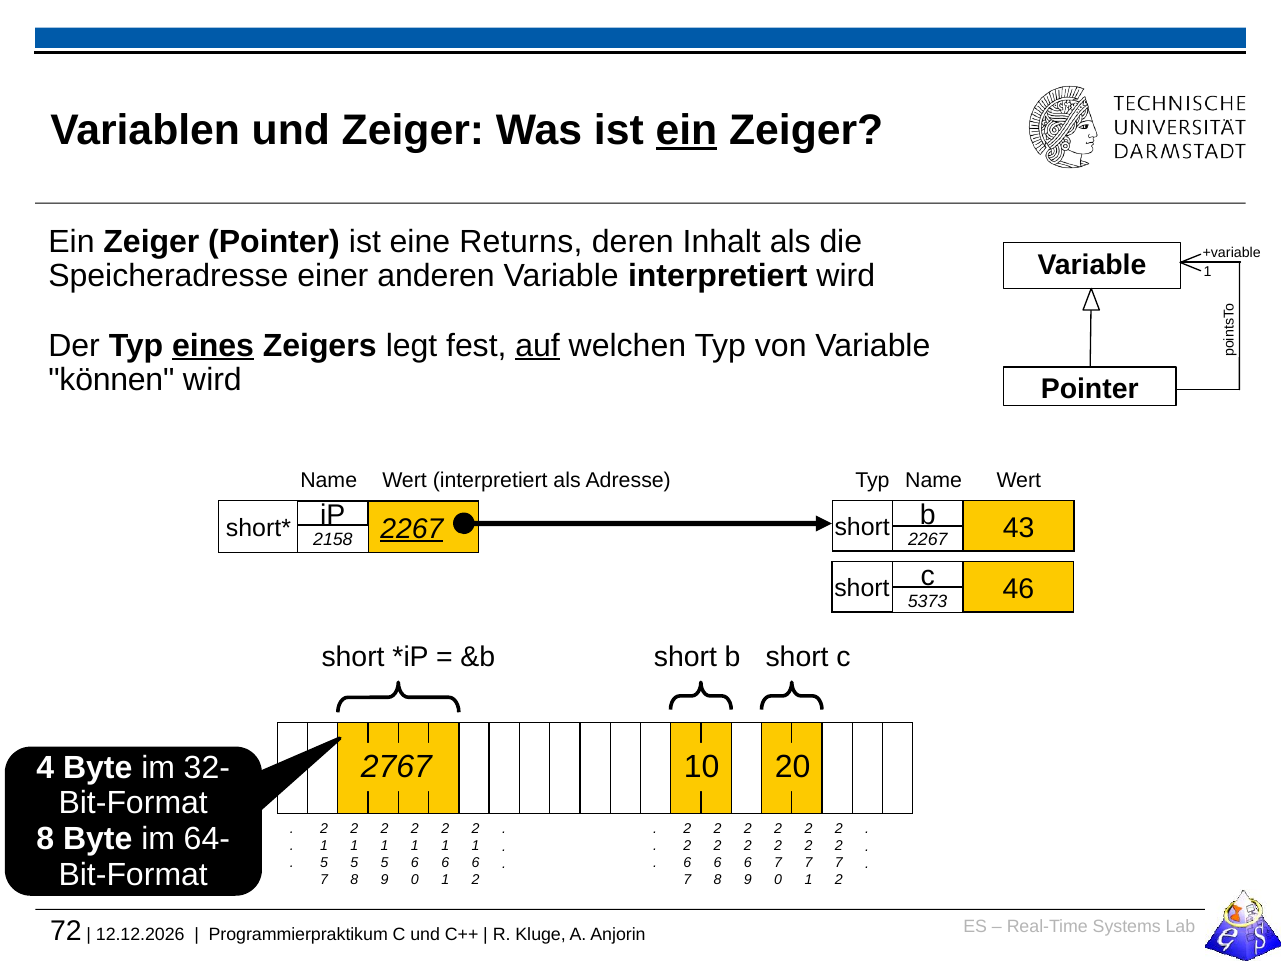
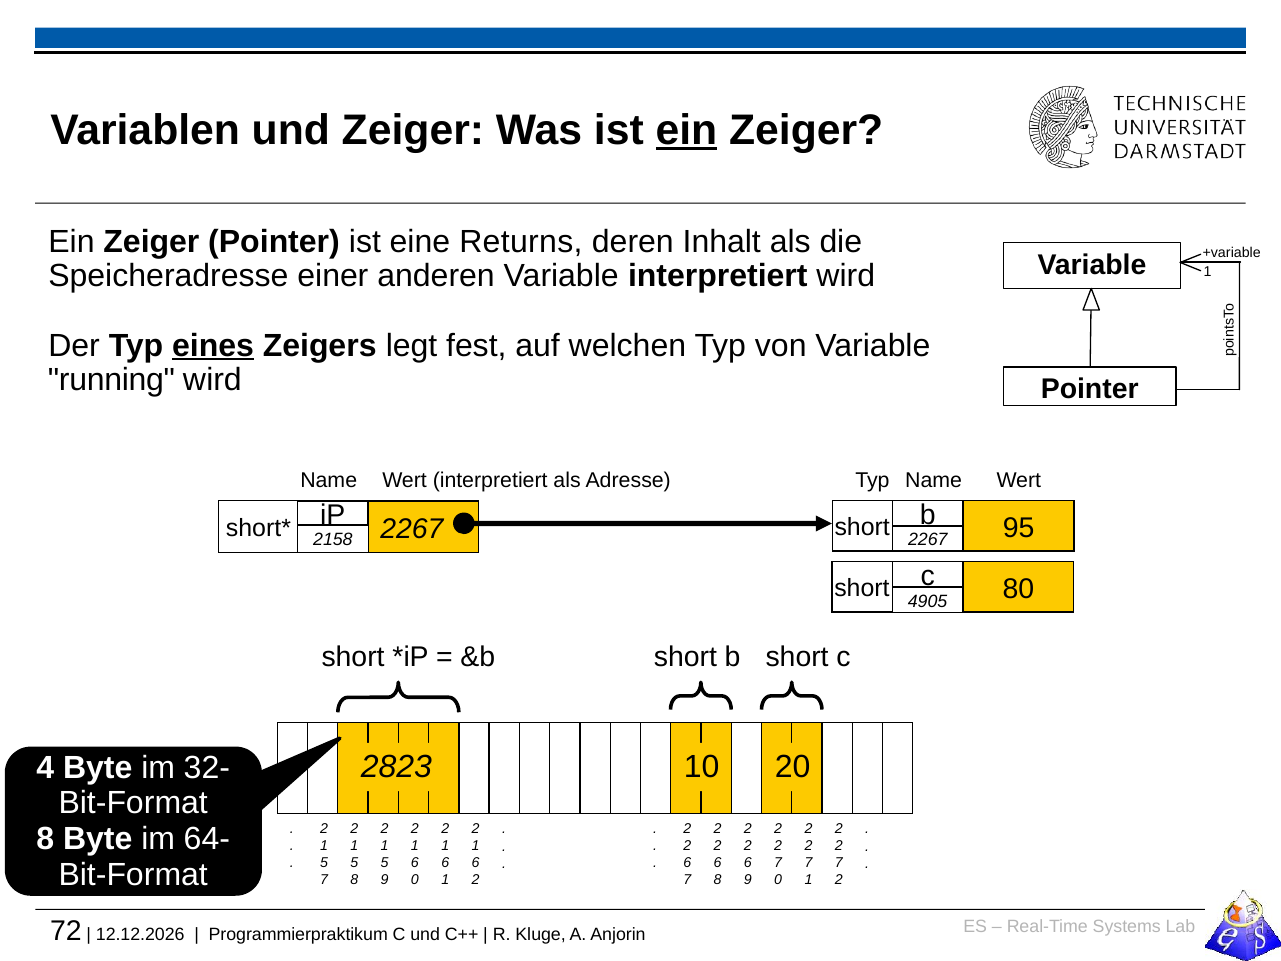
auf underline: present -> none
können: können -> running
2267 at (412, 529) underline: present -> none
43: 43 -> 95
46: 46 -> 80
5373: 5373 -> 4905
2767: 2767 -> 2823
